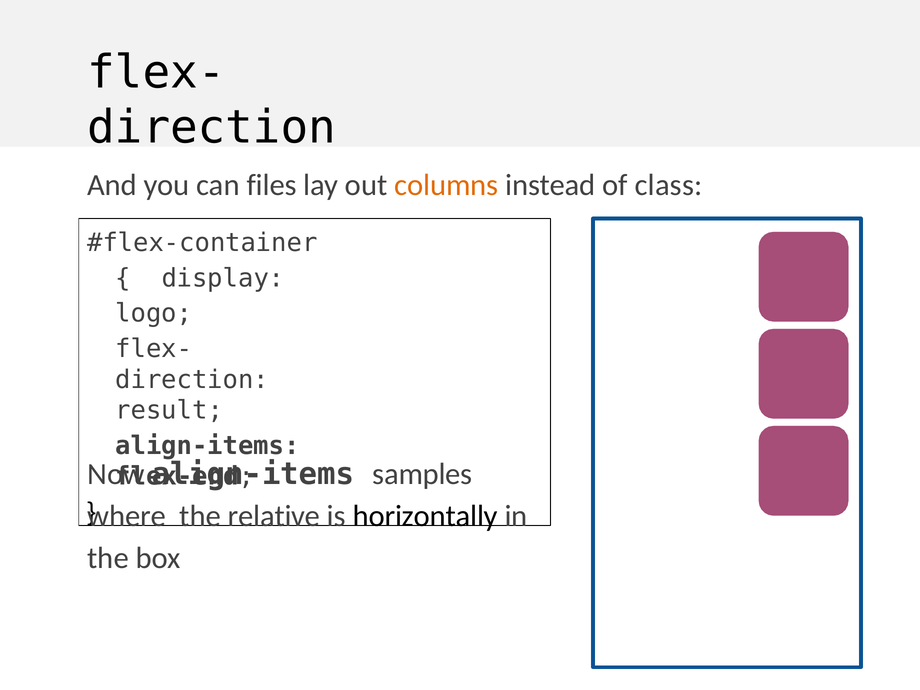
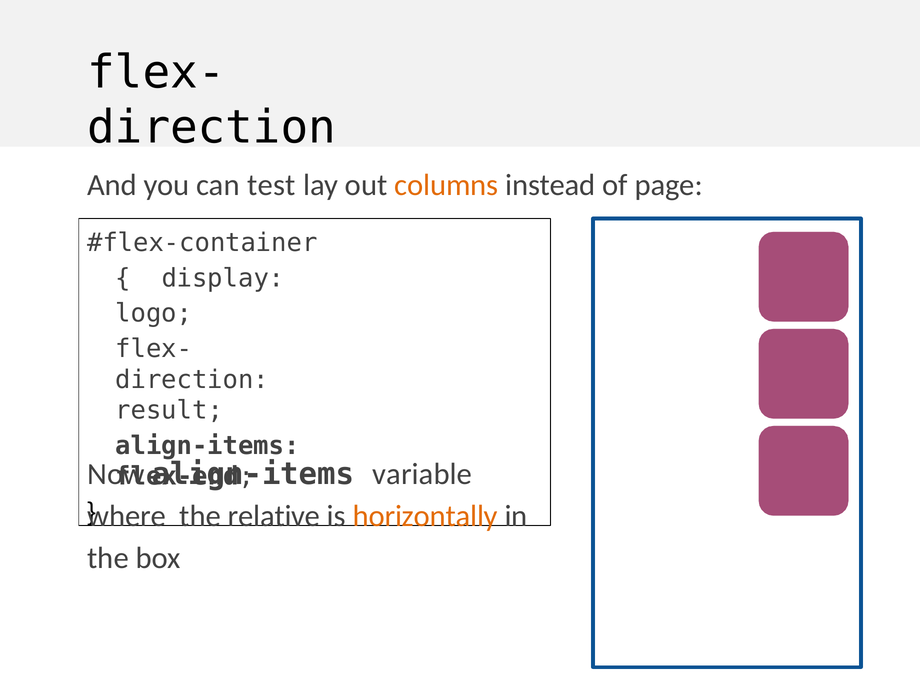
files: files -> test
class: class -> page
samples: samples -> variable
horizontally colour: black -> orange
